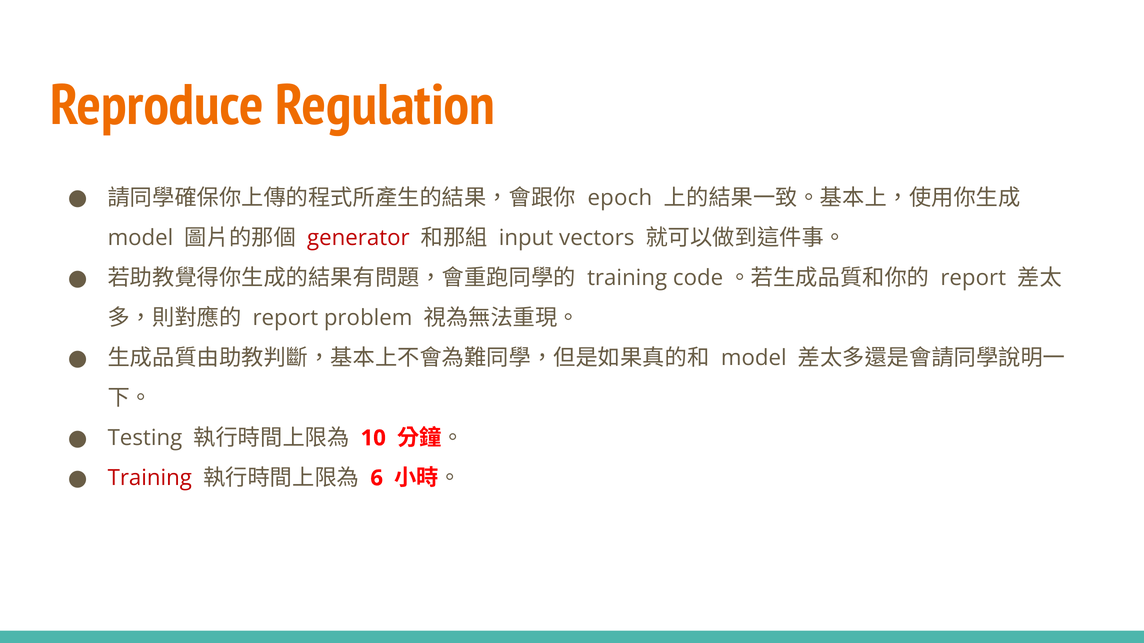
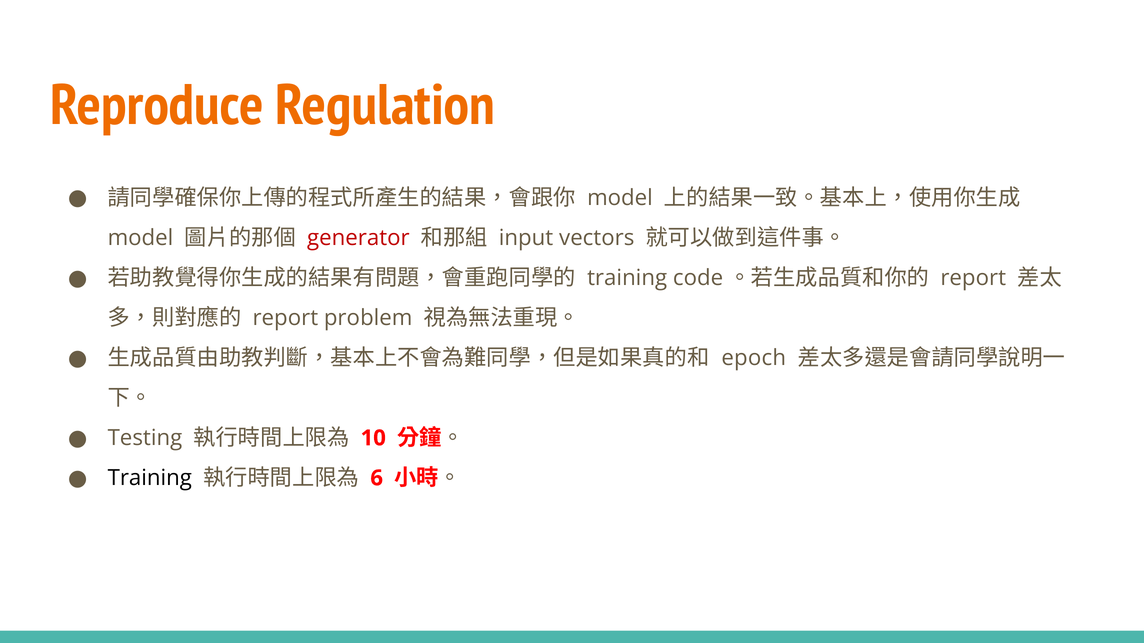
epoch at (620, 198): epoch -> model
model at (754, 358): model -> epoch
Training at (150, 478) colour: red -> black
